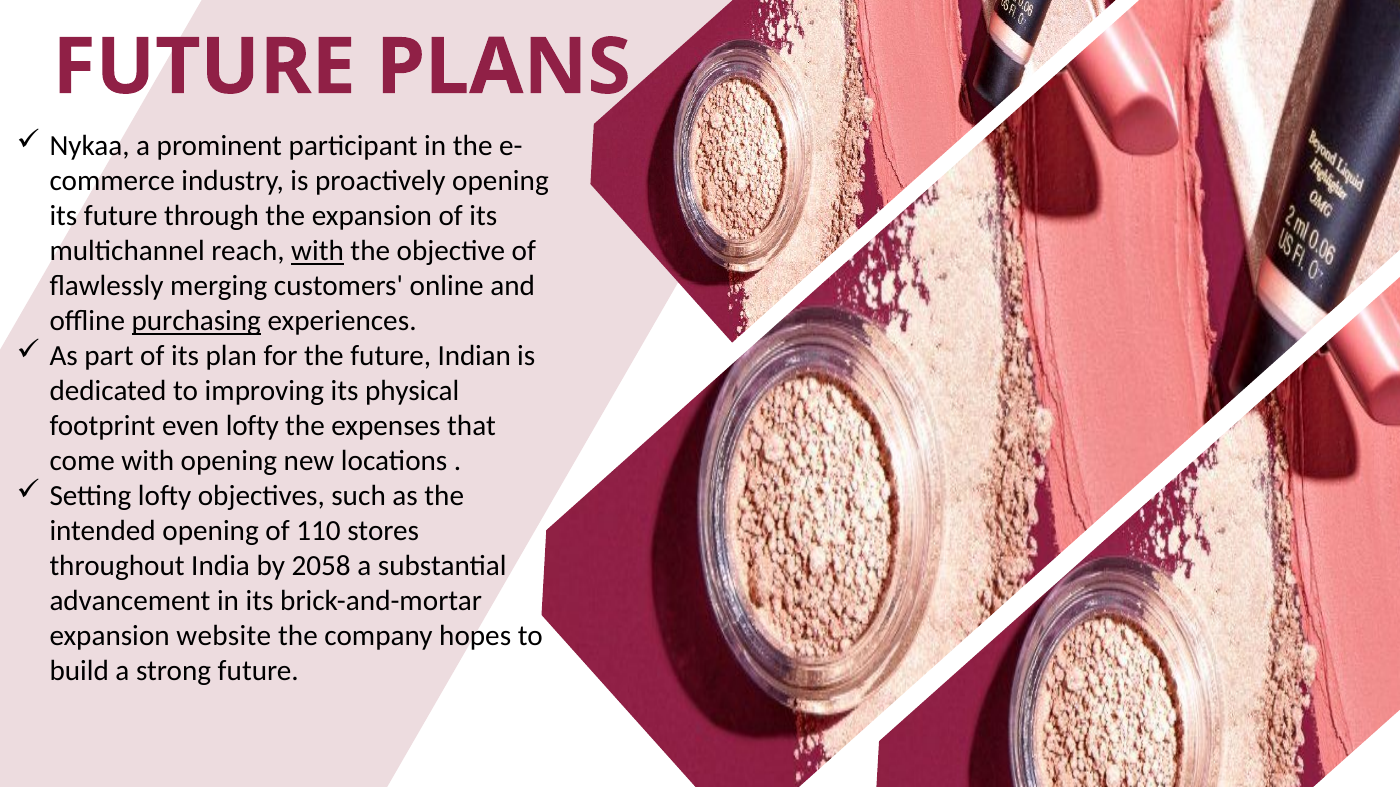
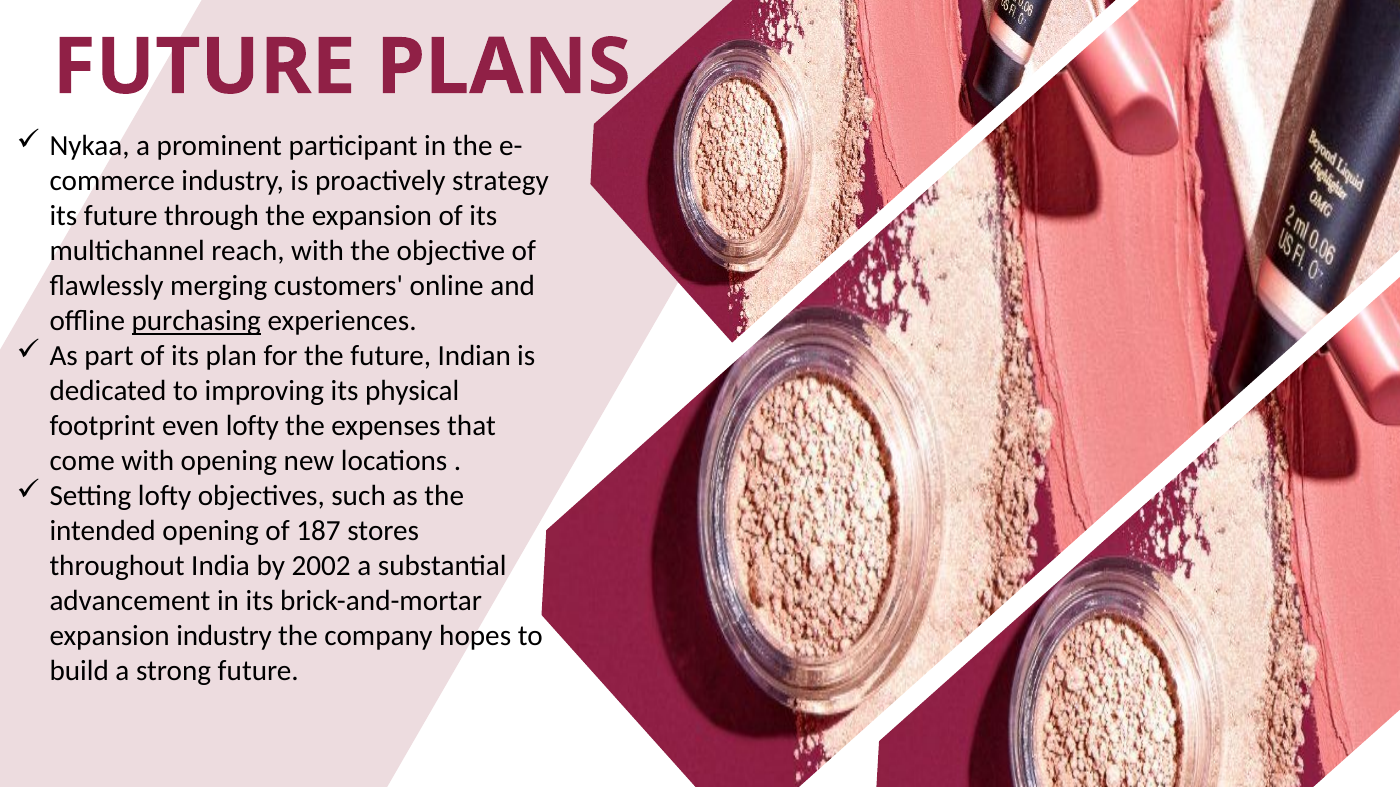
proactively opening: opening -> strategy
with at (318, 251) underline: present -> none
110: 110 -> 187
2058: 2058 -> 2002
expansion website: website -> industry
